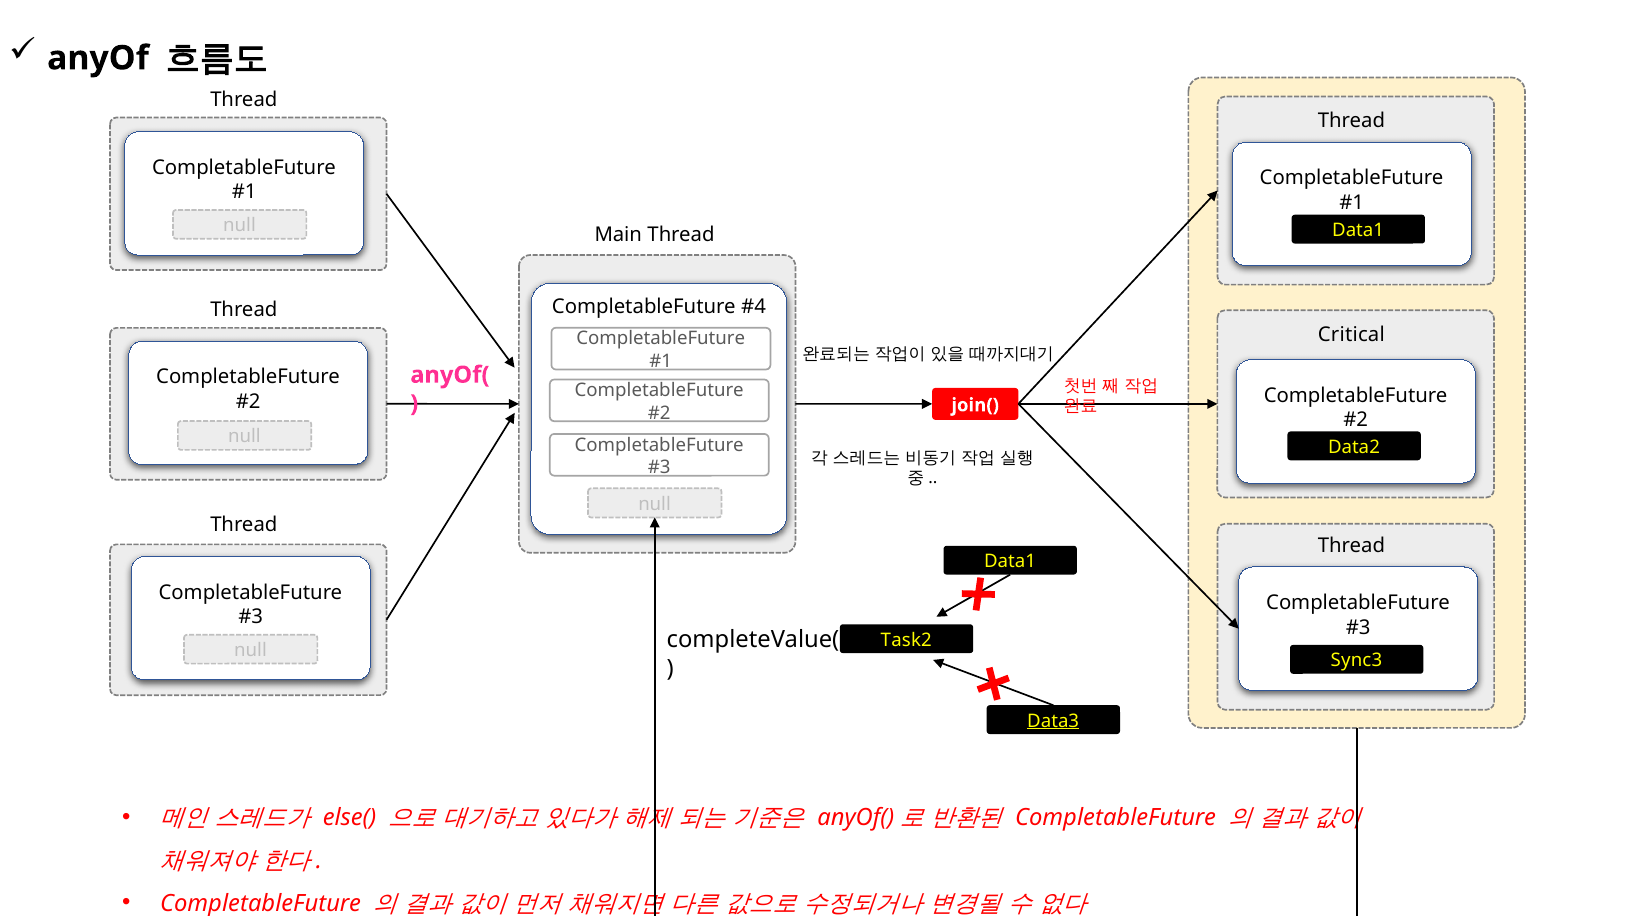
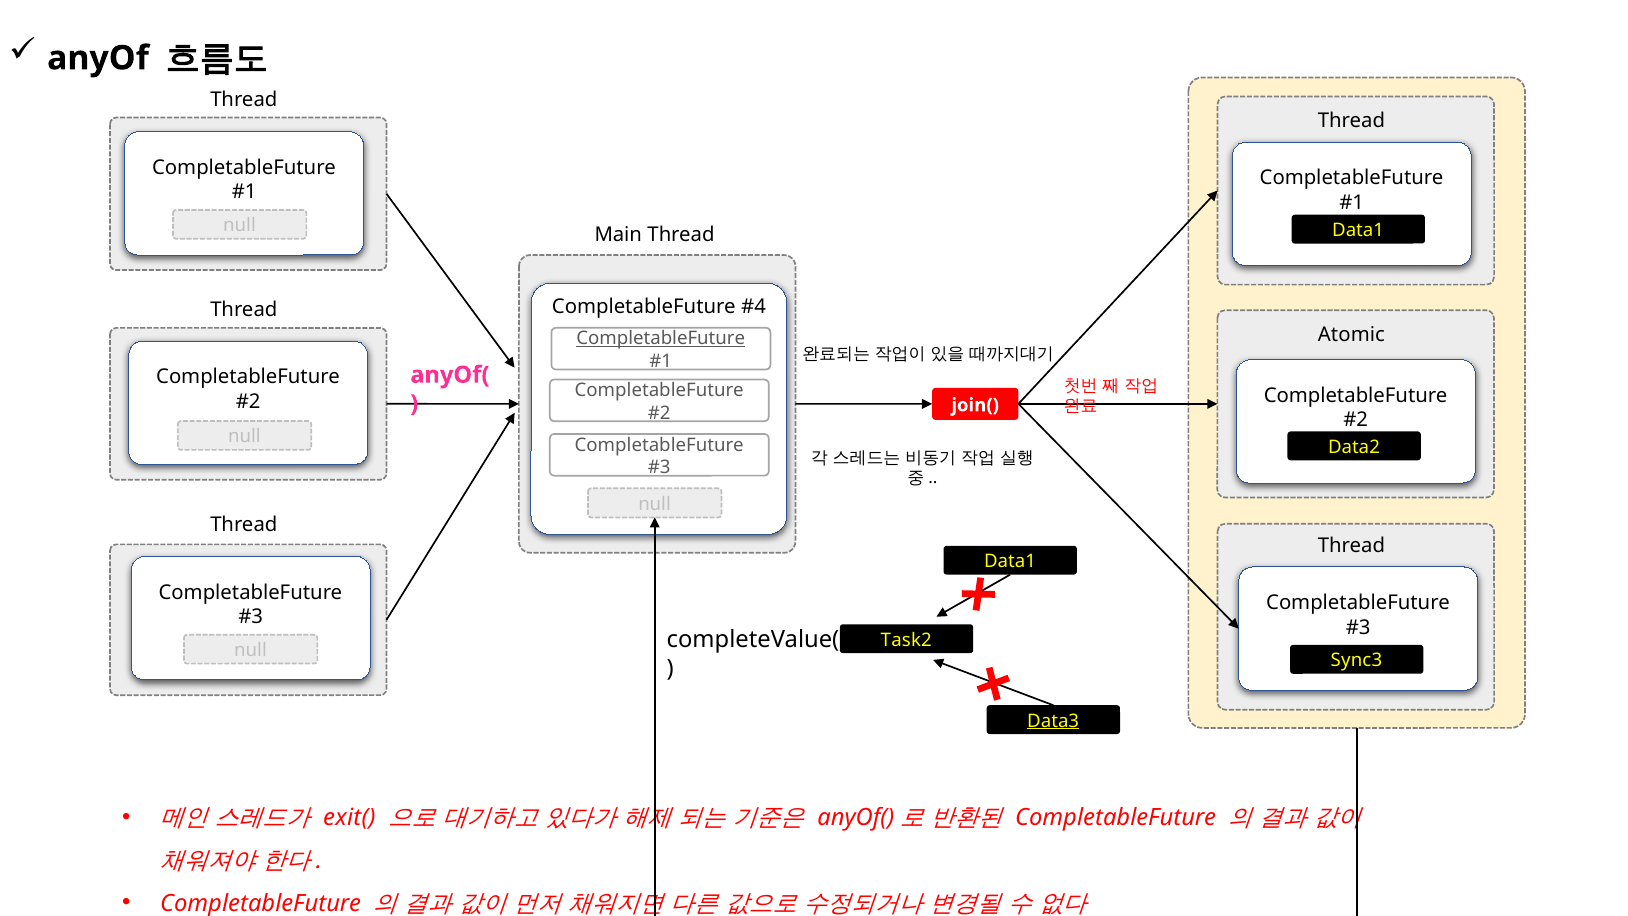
Critical: Critical -> Atomic
CompletableFuture at (661, 339) underline: none -> present
else(: else( -> exit(
